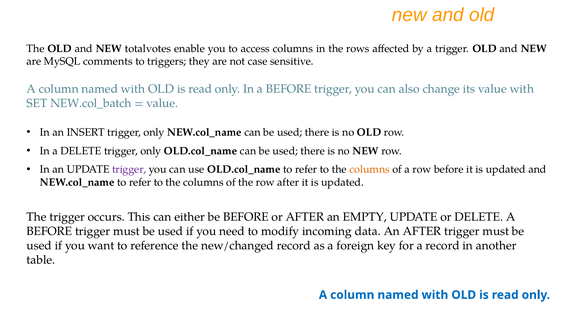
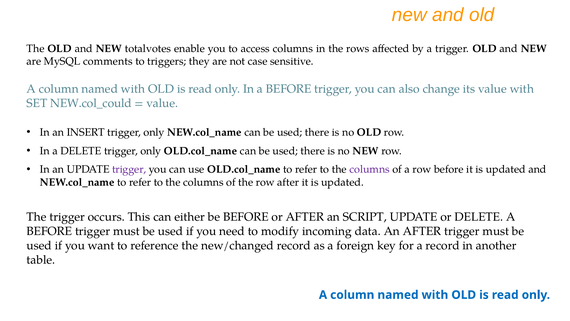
NEW.col_batch: NEW.col_batch -> NEW.col_could
columns at (370, 169) colour: orange -> purple
EMPTY: EMPTY -> SCRIPT
